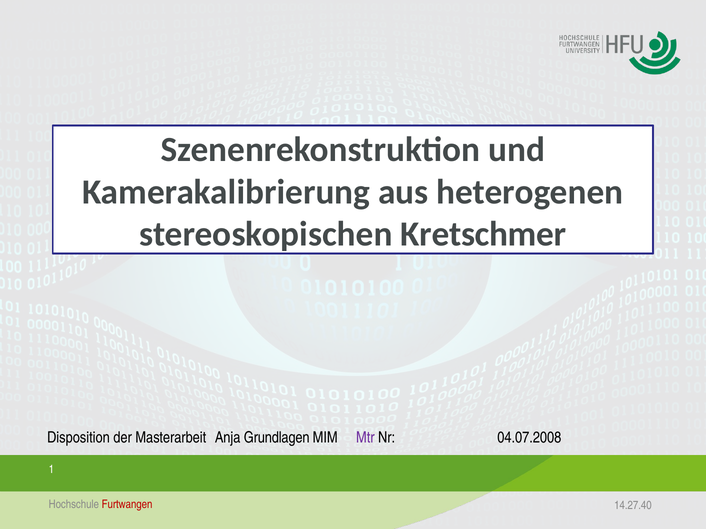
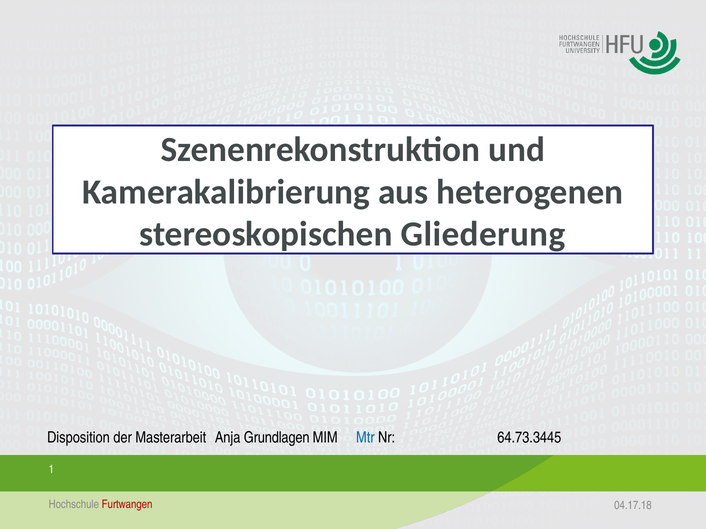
Kretschmer: Kretschmer -> Gliederung
Mtr colour: purple -> blue
04.07.2008: 04.07.2008 -> 64.73.3445
14.27.40: 14.27.40 -> 04.17.18
